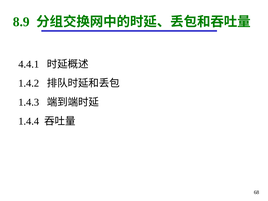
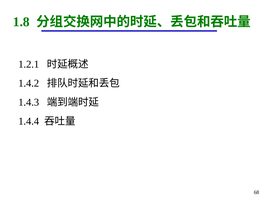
8.9: 8.9 -> 1.8
4.4.1: 4.4.1 -> 1.2.1
